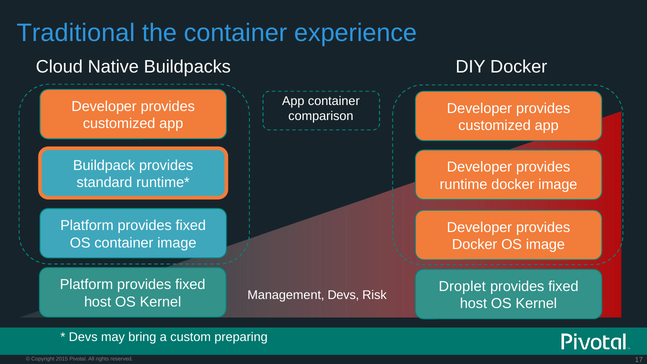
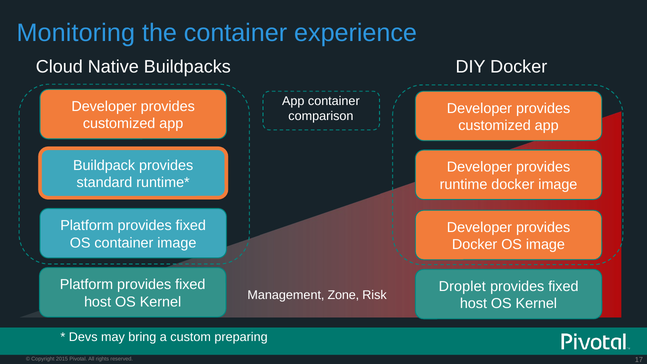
Traditional: Traditional -> Monitoring
Management Devs: Devs -> Zone
